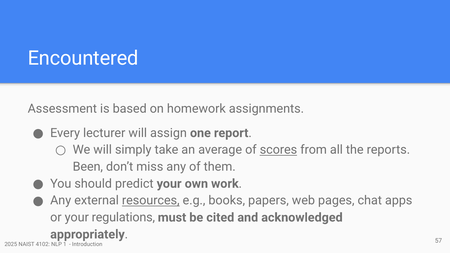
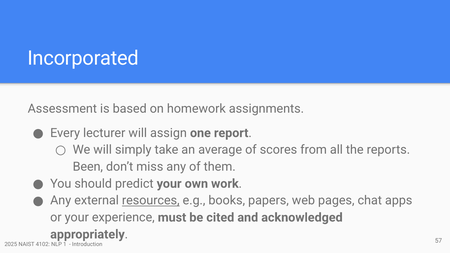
Encountered: Encountered -> Incorporated
scores underline: present -> none
regulations: regulations -> experience
